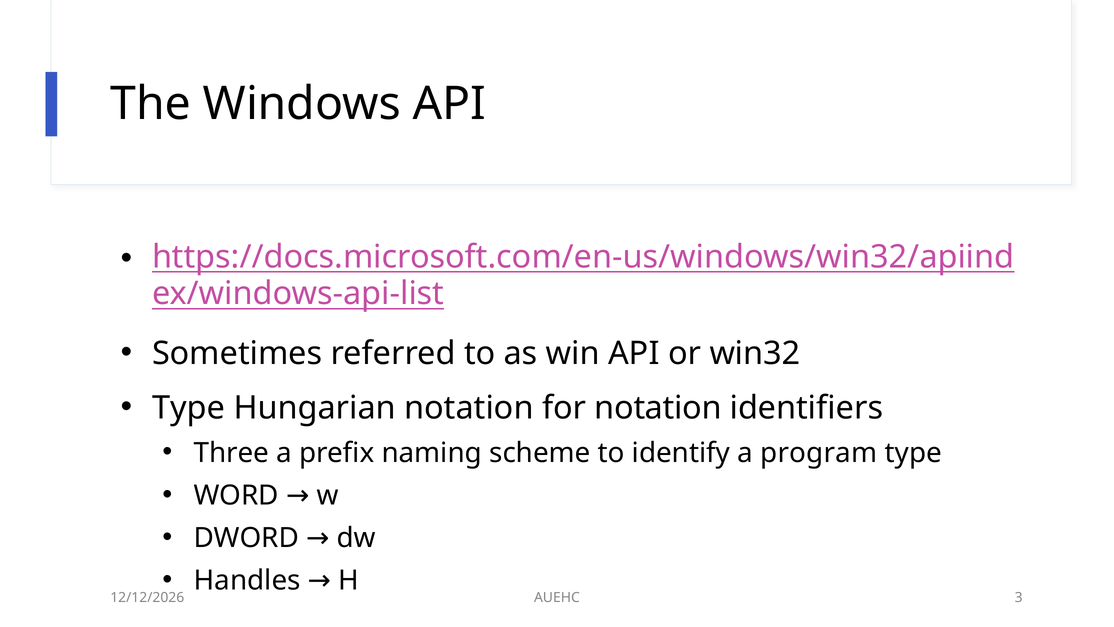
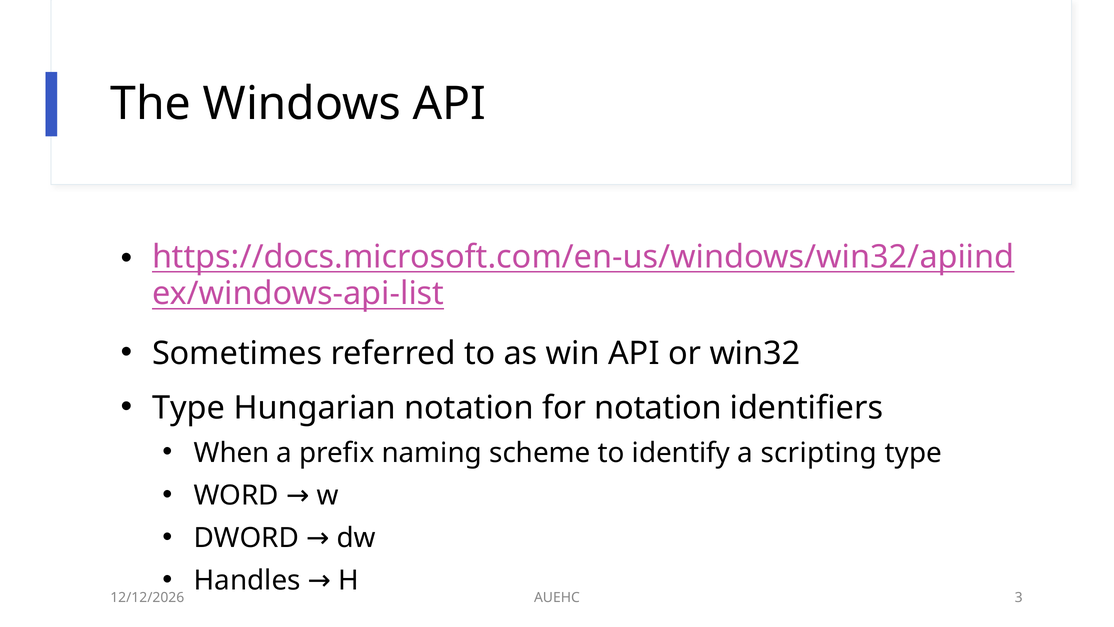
Three: Three -> When
program: program -> scripting
